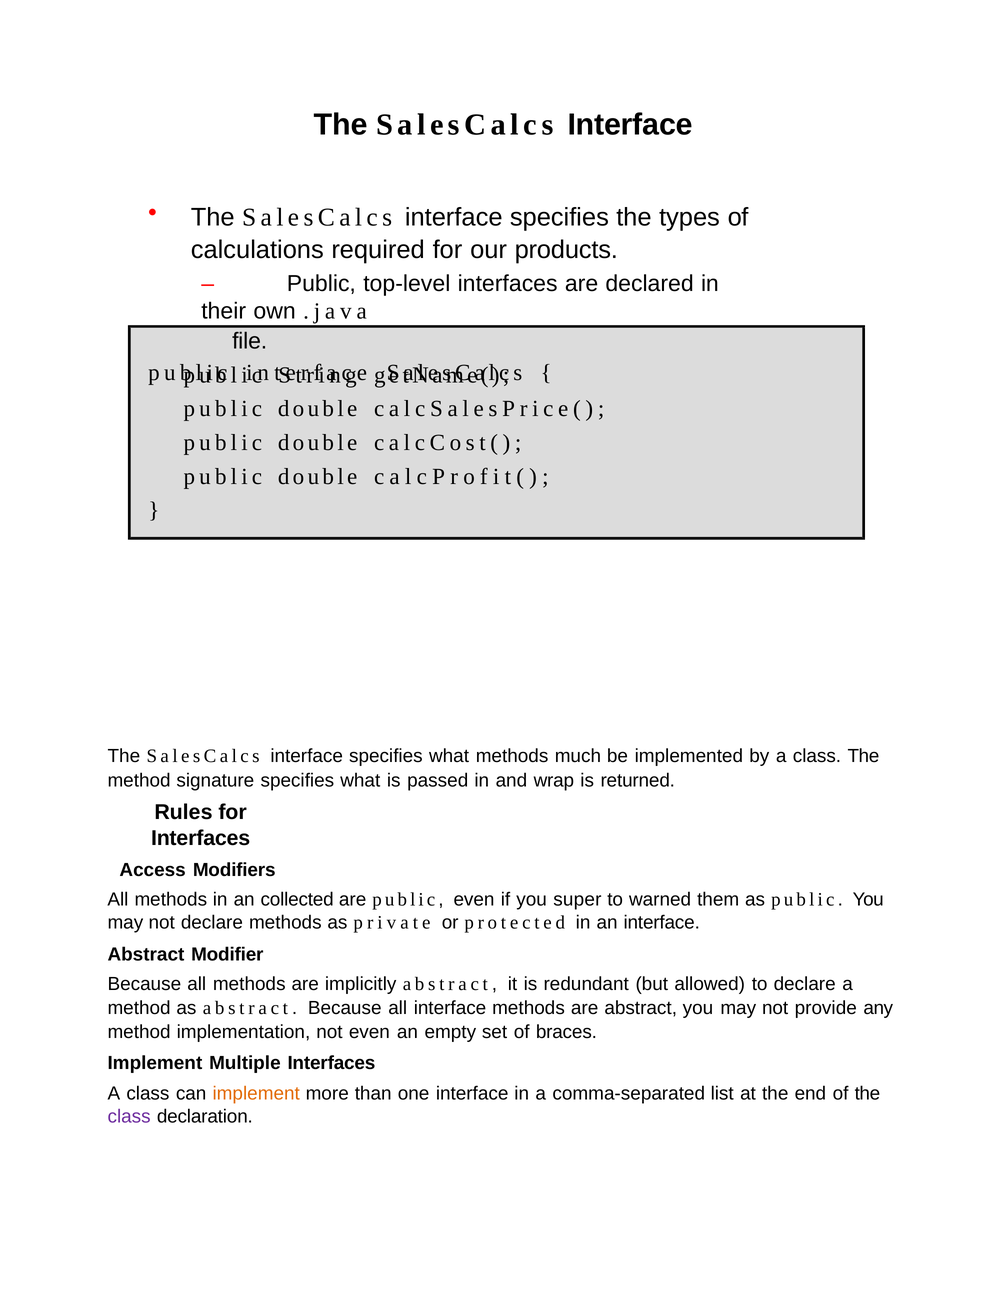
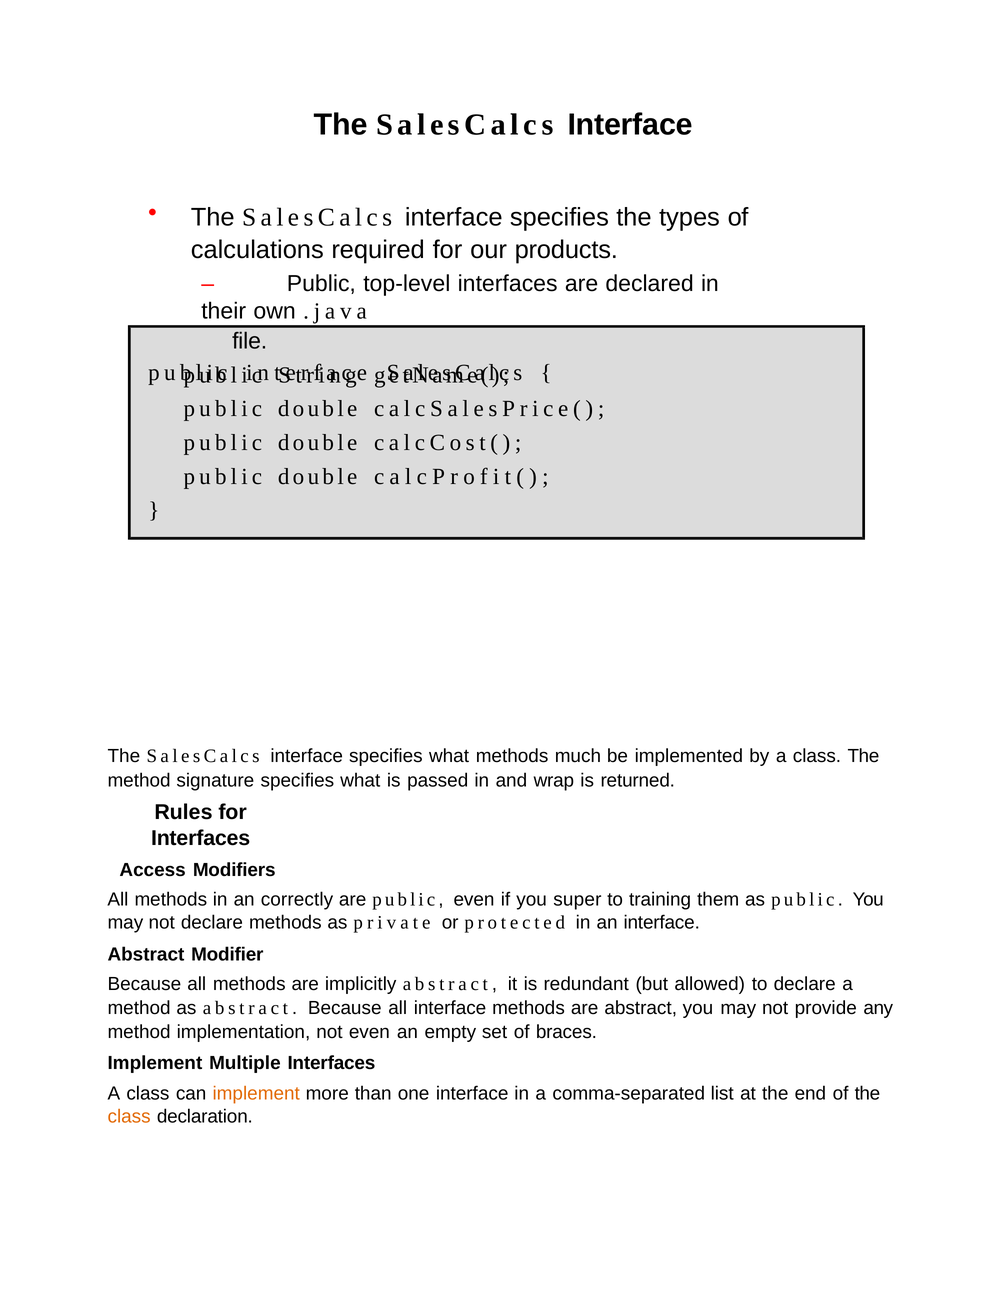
collected: collected -> correctly
warned: warned -> training
class at (129, 1116) colour: purple -> orange
